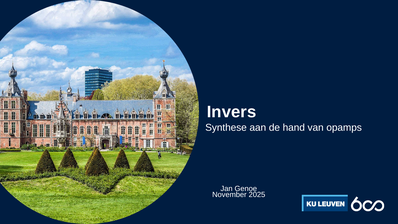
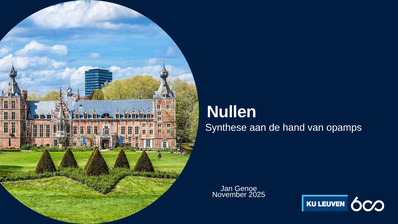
Invers: Invers -> Nullen
